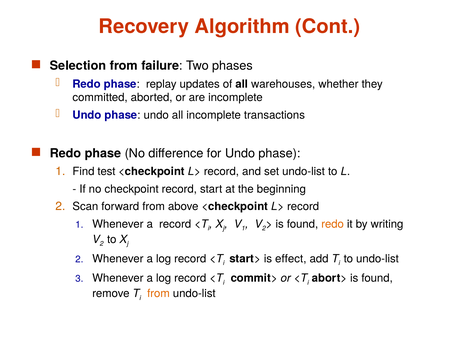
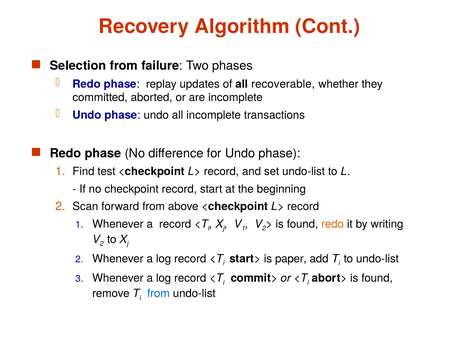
warehouses: warehouses -> recoverable
effect: effect -> paper
from at (158, 294) colour: orange -> blue
